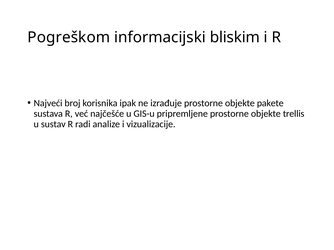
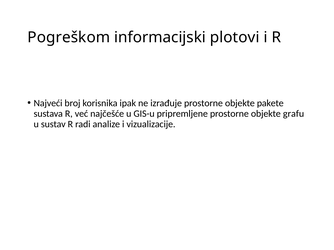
bliskim: bliskim -> plotovi
trellis: trellis -> grafu
